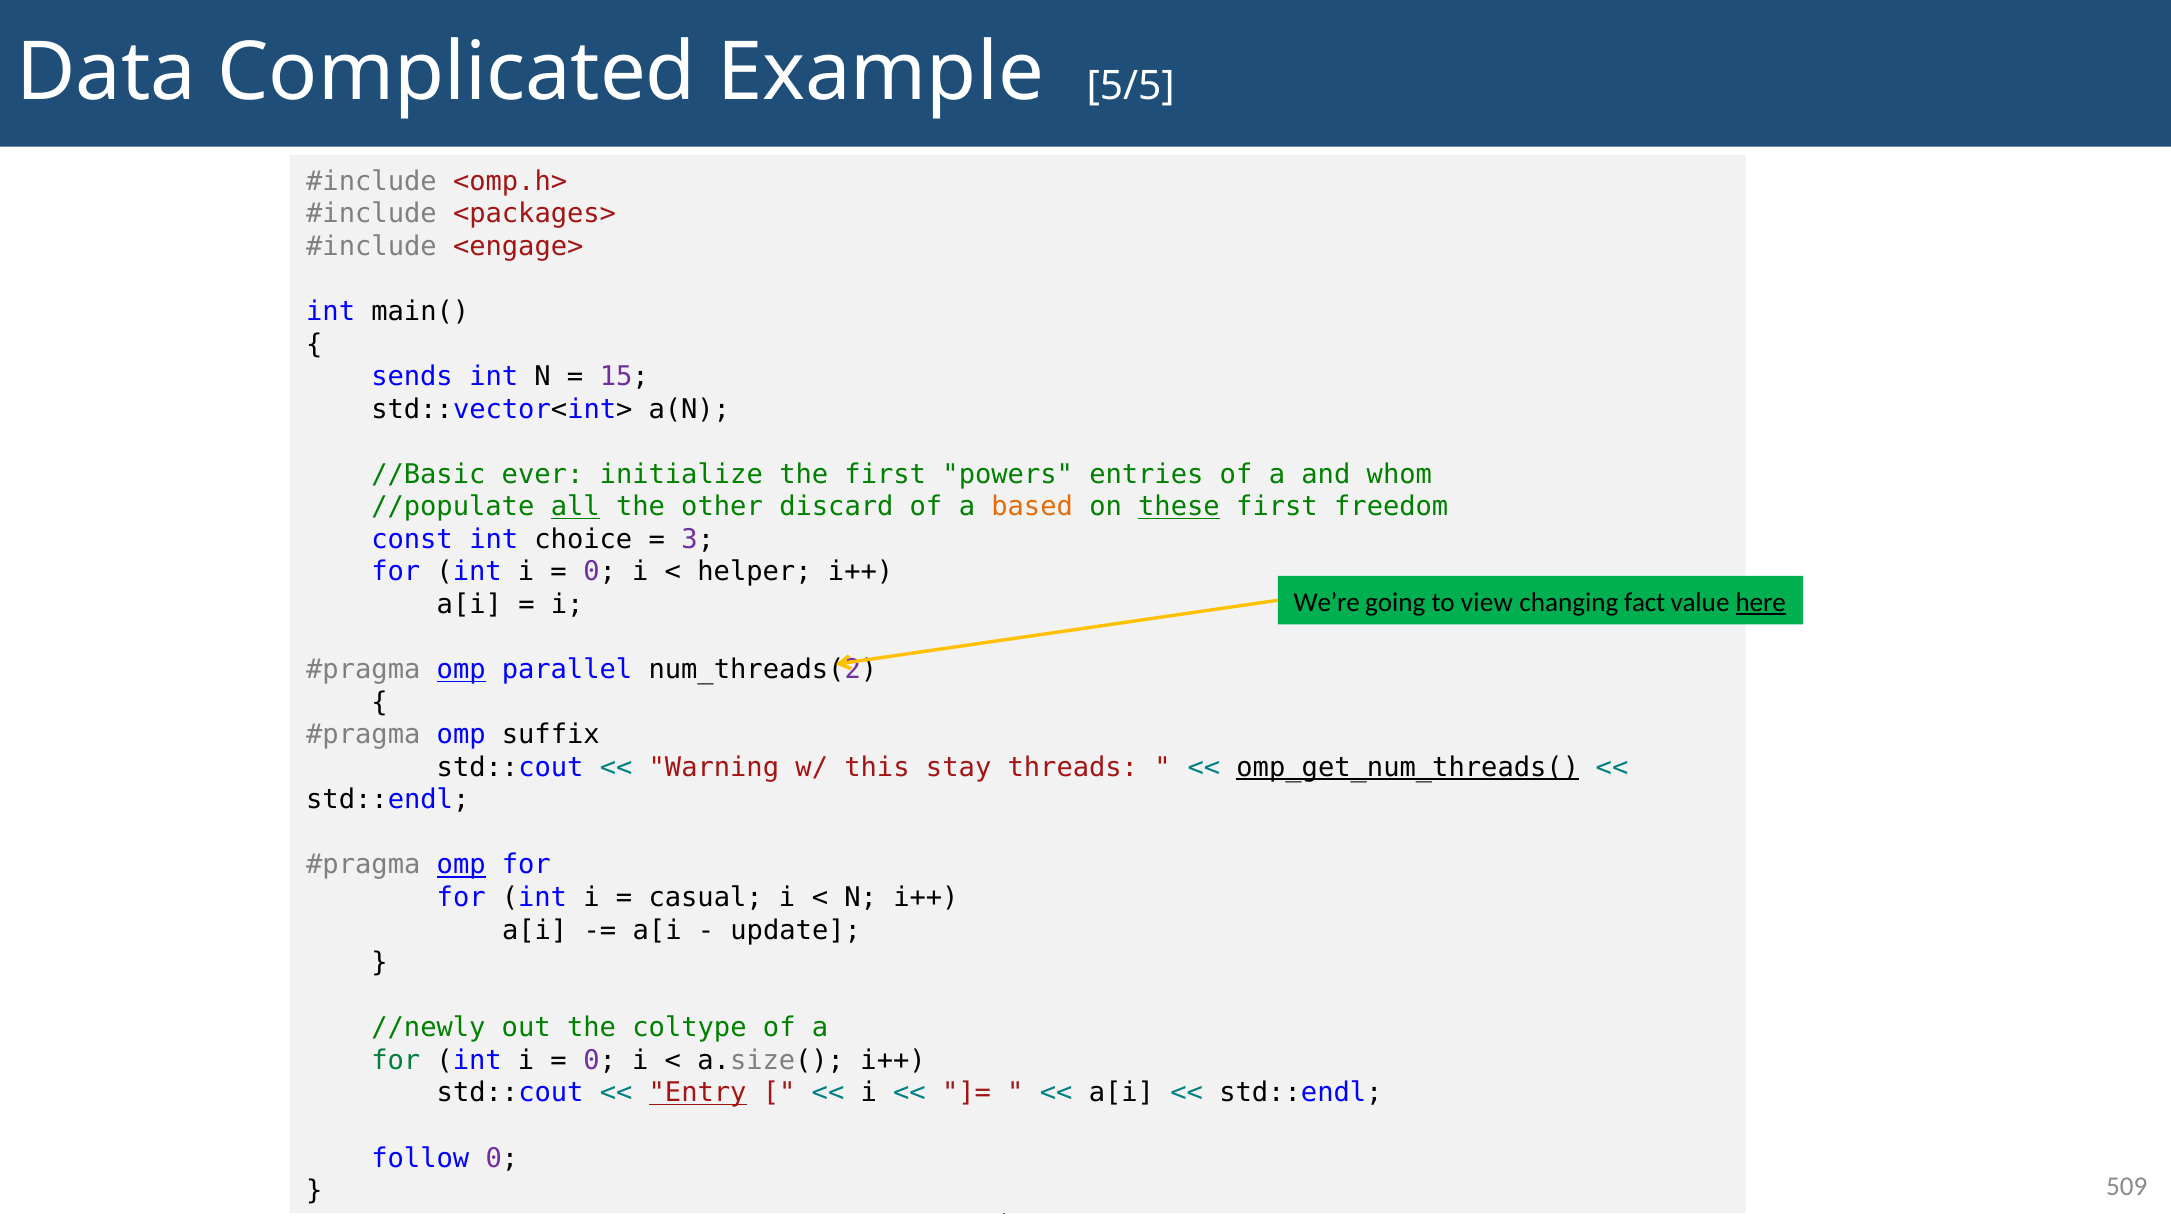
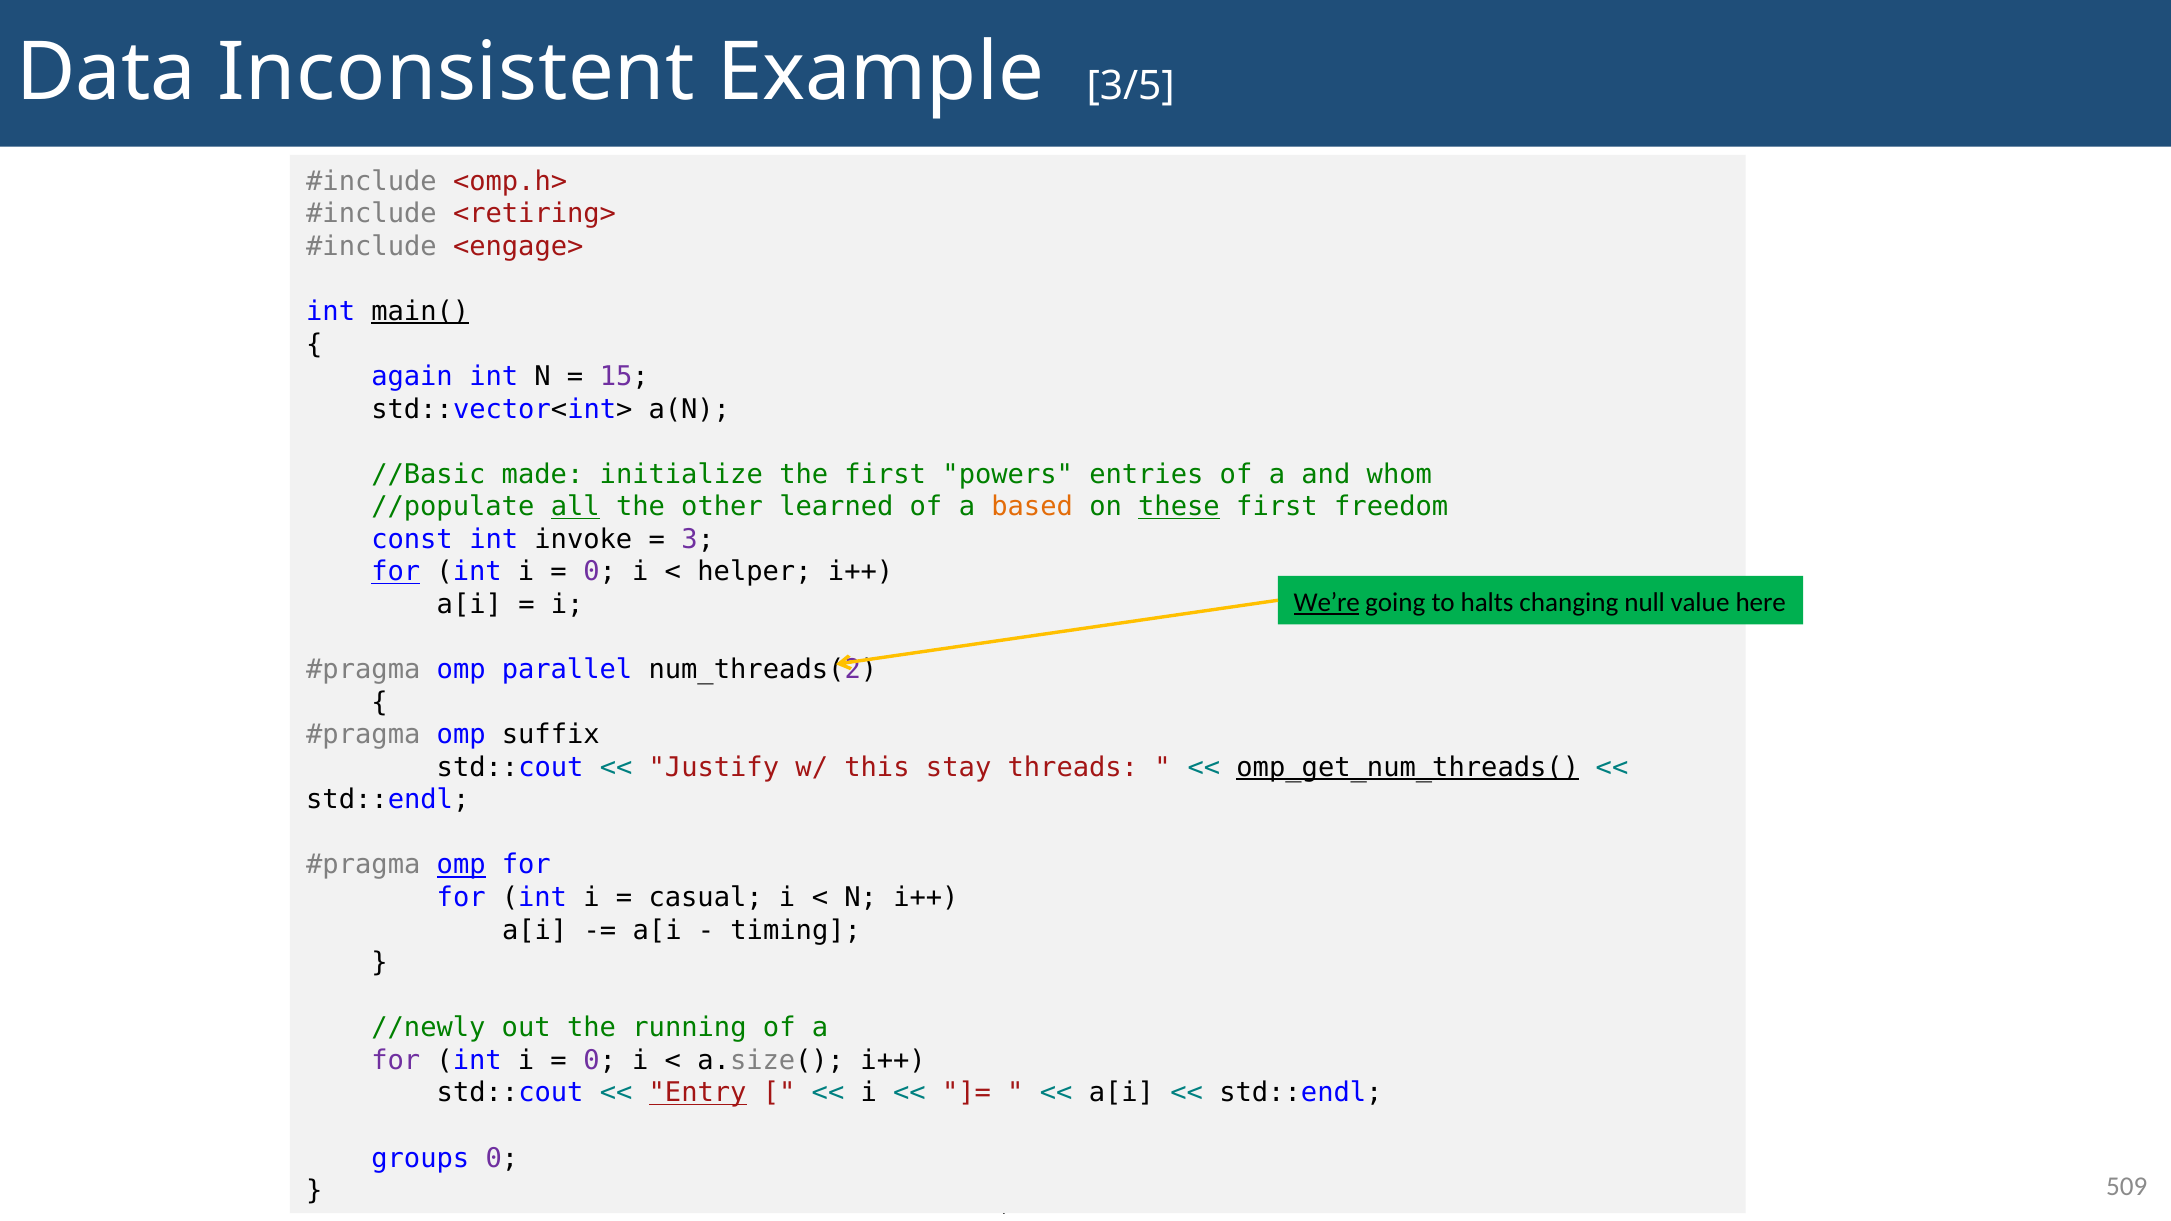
Complicated: Complicated -> Inconsistent
5/5: 5/5 -> 3/5
<packages>: <packages> -> <retiring>
main( underline: none -> present
sends: sends -> again
ever: ever -> made
discard: discard -> learned
choice: choice -> invoke
for at (396, 572) underline: none -> present
We’re underline: none -> present
view: view -> halts
fact: fact -> null
here underline: present -> none
omp at (461, 670) underline: present -> none
Warning: Warning -> Justify
update: update -> timing
coltype: coltype -> running
for at (396, 1061) colour: green -> purple
follow: follow -> groups
